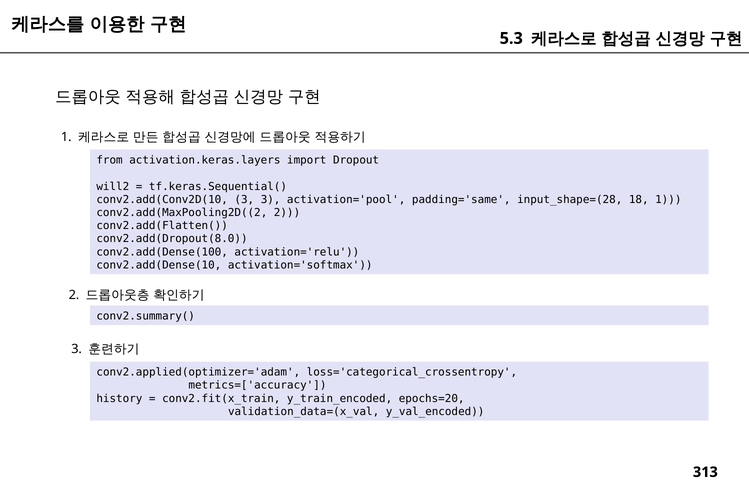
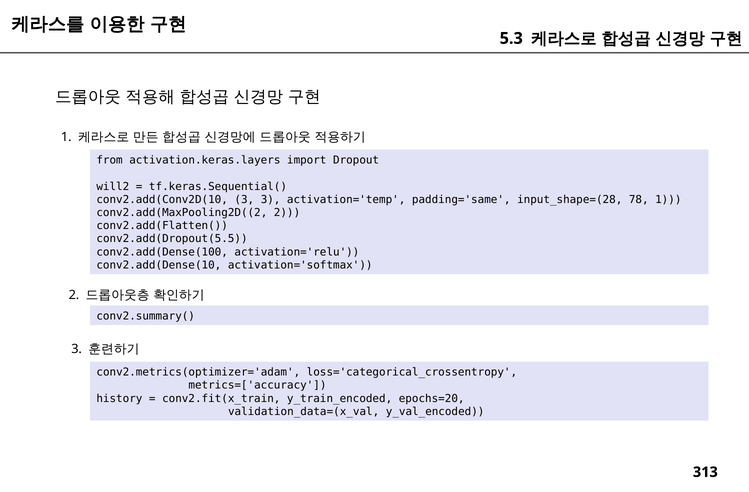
activation='pool: activation='pool -> activation='temp
18: 18 -> 78
conv2.add(Dropout(8.0: conv2.add(Dropout(8.0 -> conv2.add(Dropout(5.5
conv2.applied(optimizer='adam: conv2.applied(optimizer='adam -> conv2.metrics(optimizer='adam
